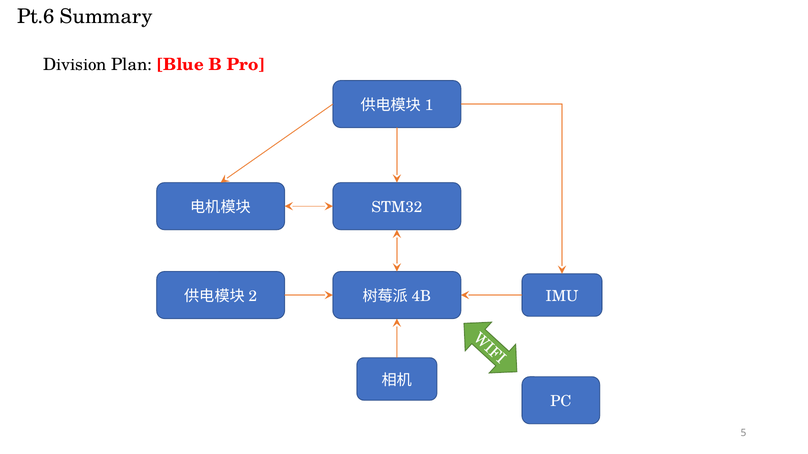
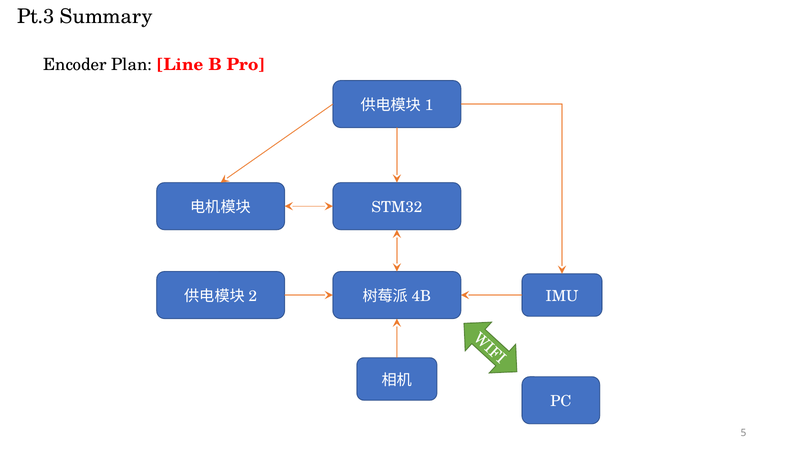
Pt.6: Pt.6 -> Pt.3
Division: Division -> Encoder
Blue: Blue -> Line
